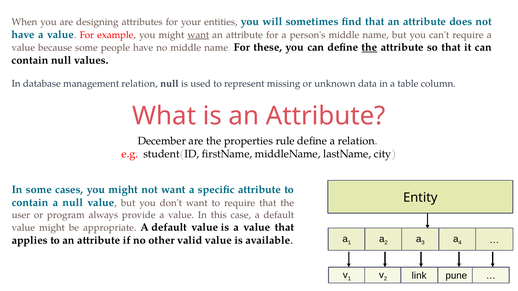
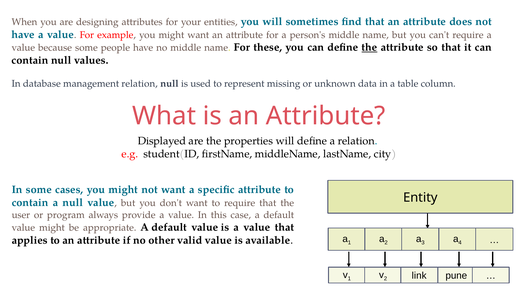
want at (198, 35) underline: present -> none
December: December -> Displayed
properties rule: rule -> will
